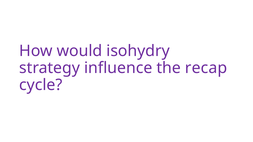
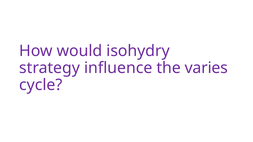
recap: recap -> varies
